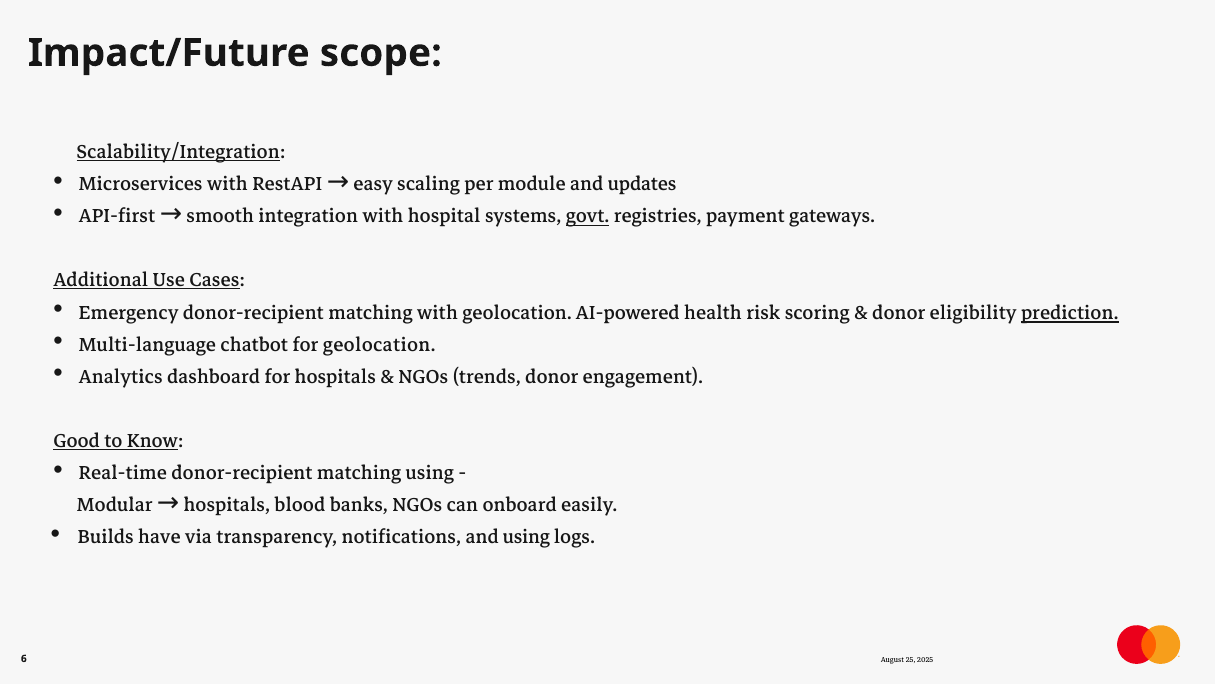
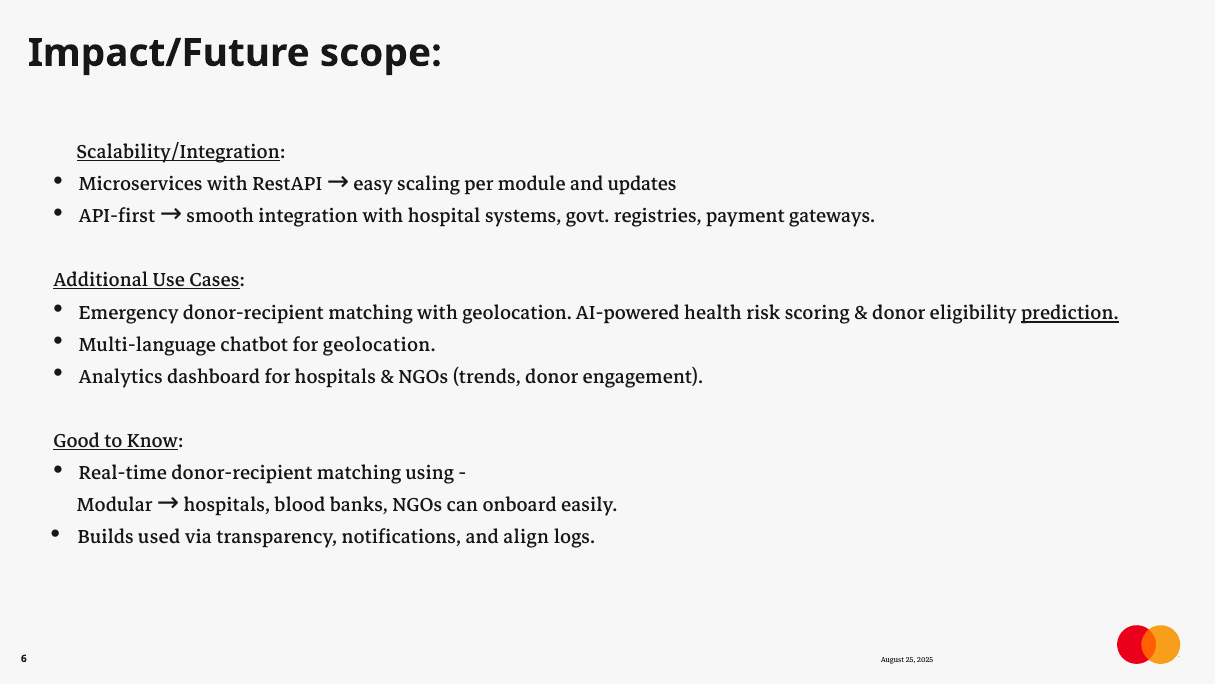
govt underline: present -> none
have: have -> used
and using: using -> align
